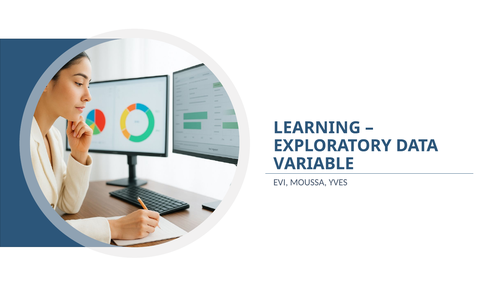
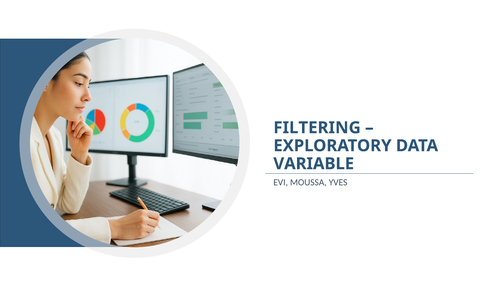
LEARNING: LEARNING -> FILTERING
